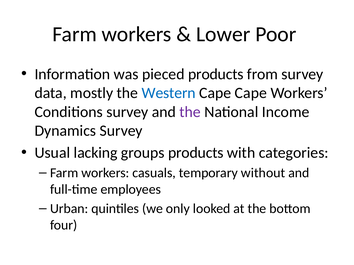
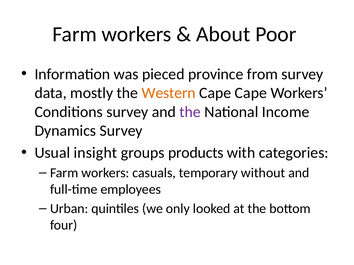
Lower: Lower -> About
pieced products: products -> province
Western colour: blue -> orange
lacking: lacking -> insight
